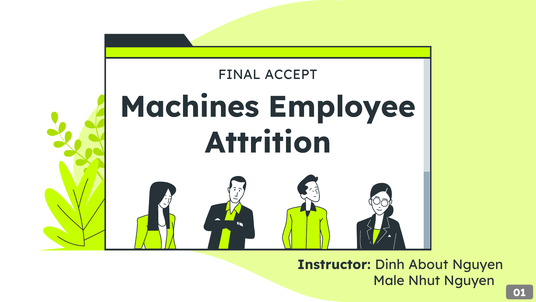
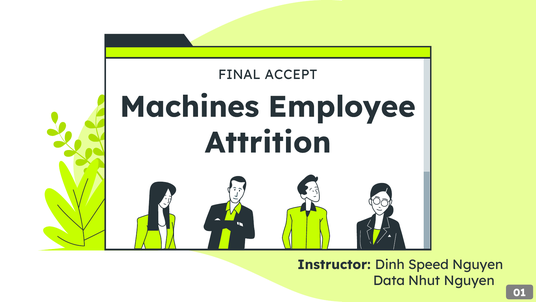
About: About -> Speed
Male: Male -> Data
